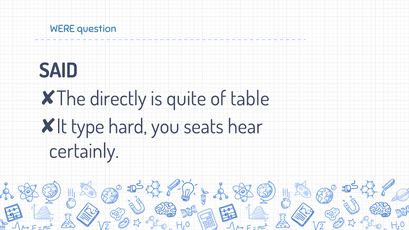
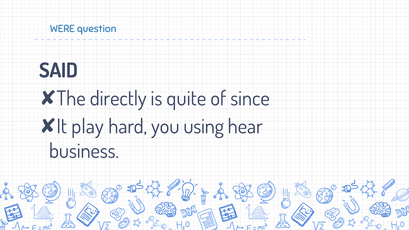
table: table -> since
type: type -> play
seats: seats -> using
certainly: certainly -> business
